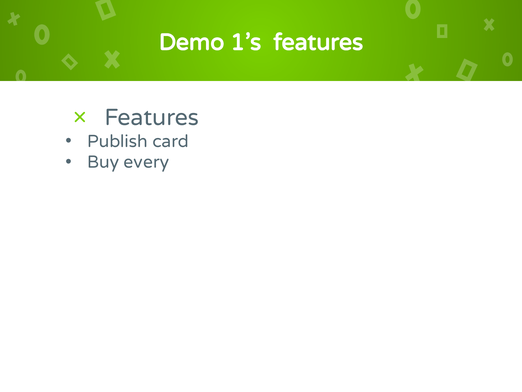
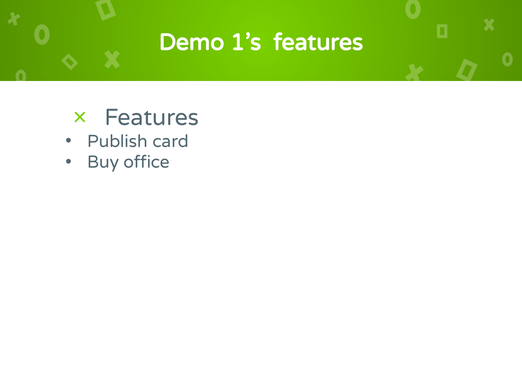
every: every -> office
